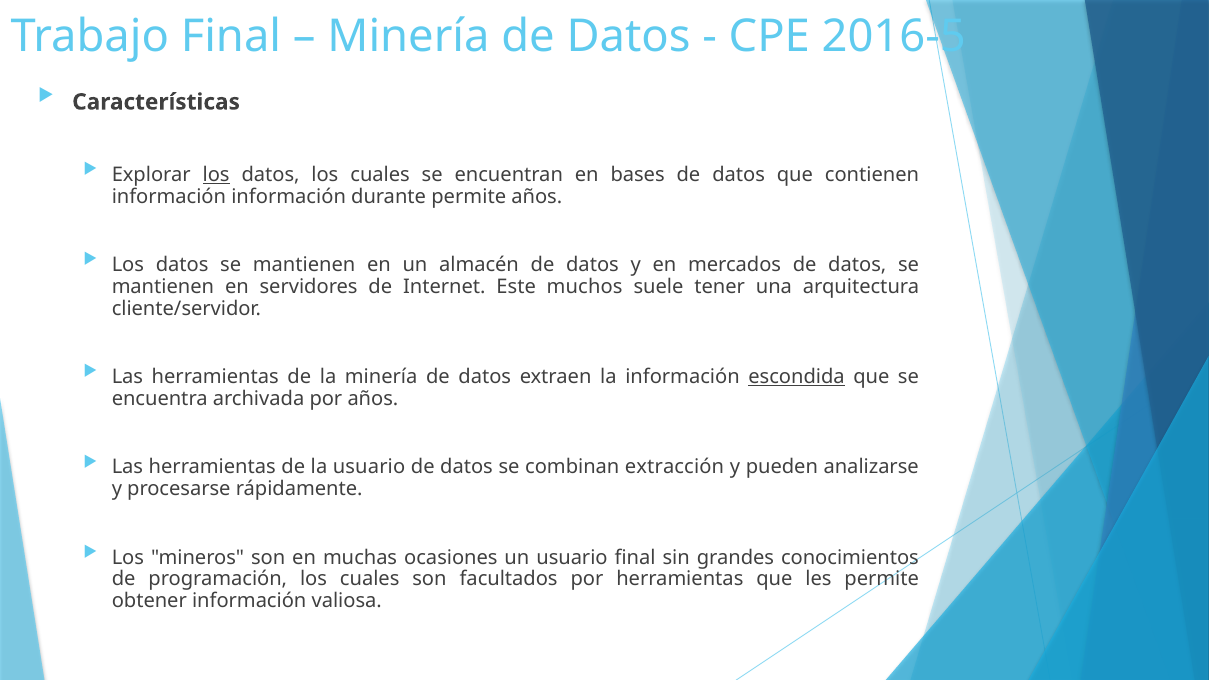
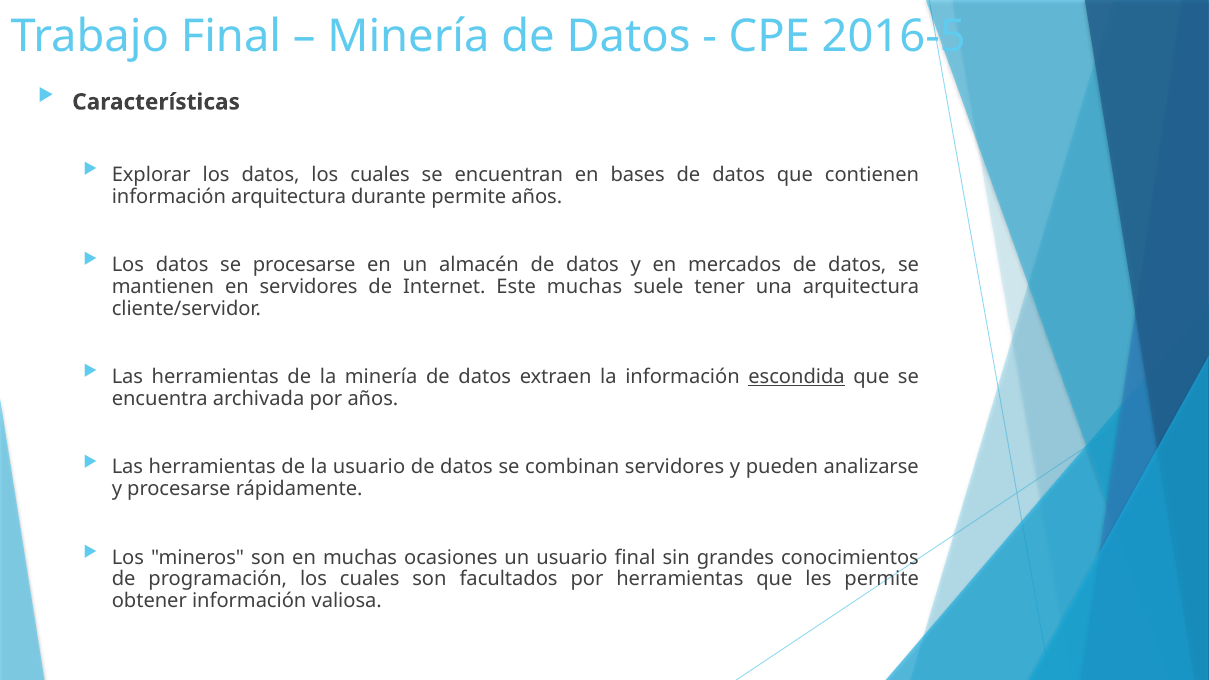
los at (216, 175) underline: present -> none
información información: información -> arquitectura
Los datos se mantienen: mantienen -> procesarse
Este muchos: muchos -> muchas
combinan extracción: extracción -> servidores
